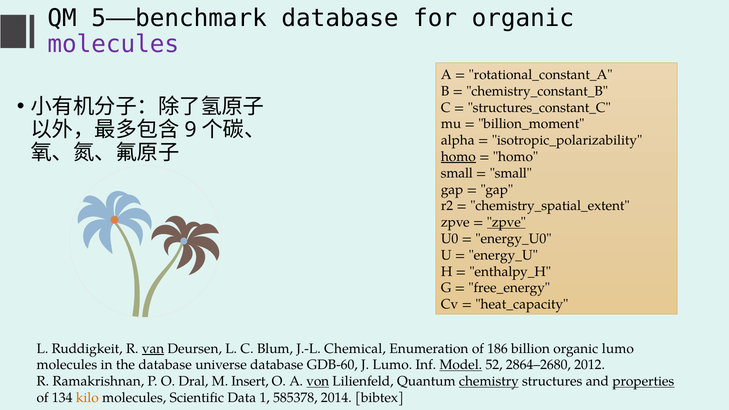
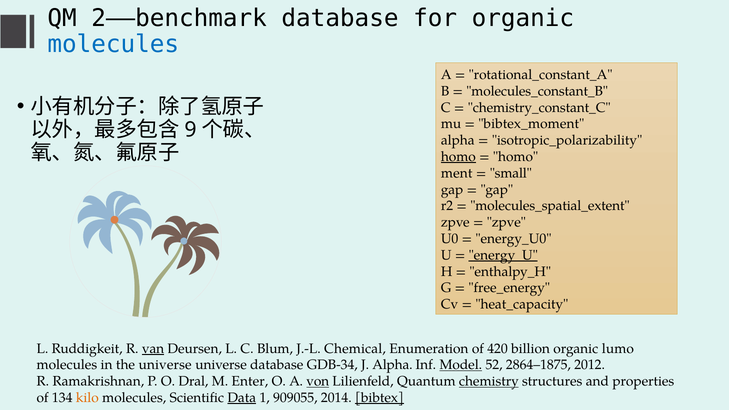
5——benchmark: 5——benchmark -> 2——benchmark
molecules at (113, 44) colour: purple -> blue
chemistry_constant_B: chemistry_constant_B -> molecules_constant_B
structures_constant_C: structures_constant_C -> chemistry_constant_C
billion_moment: billion_moment -> bibtex_moment
small at (457, 173): small -> ment
chemistry_spatial_extent: chemistry_spatial_extent -> molecules_spatial_extent
zpve at (506, 222) underline: present -> none
energy_U underline: none -> present
186: 186 -> 420
the database: database -> universe
GDB-60: GDB-60 -> GDB-34
J Lumo: Lumo -> Alpha
2864–2680: 2864–2680 -> 2864–1875
Insert: Insert -> Enter
properties underline: present -> none
Data underline: none -> present
585378: 585378 -> 909055
bibtex underline: none -> present
